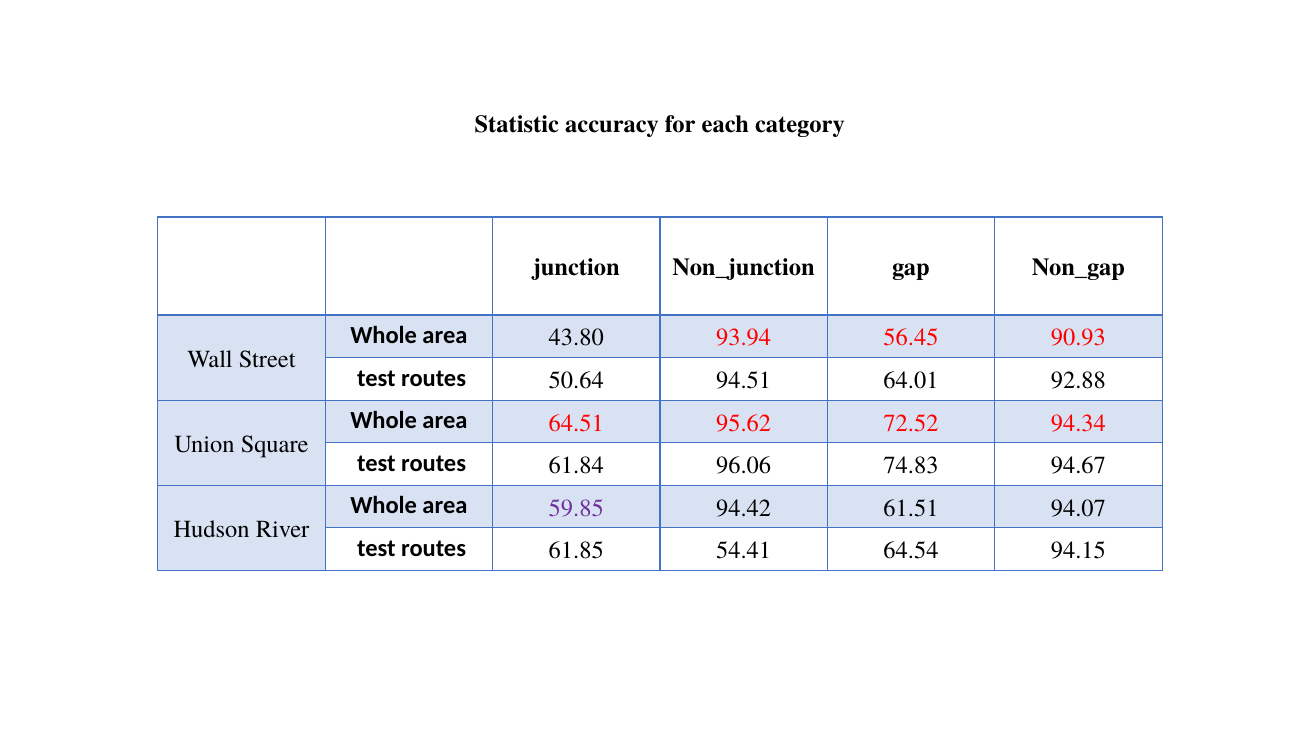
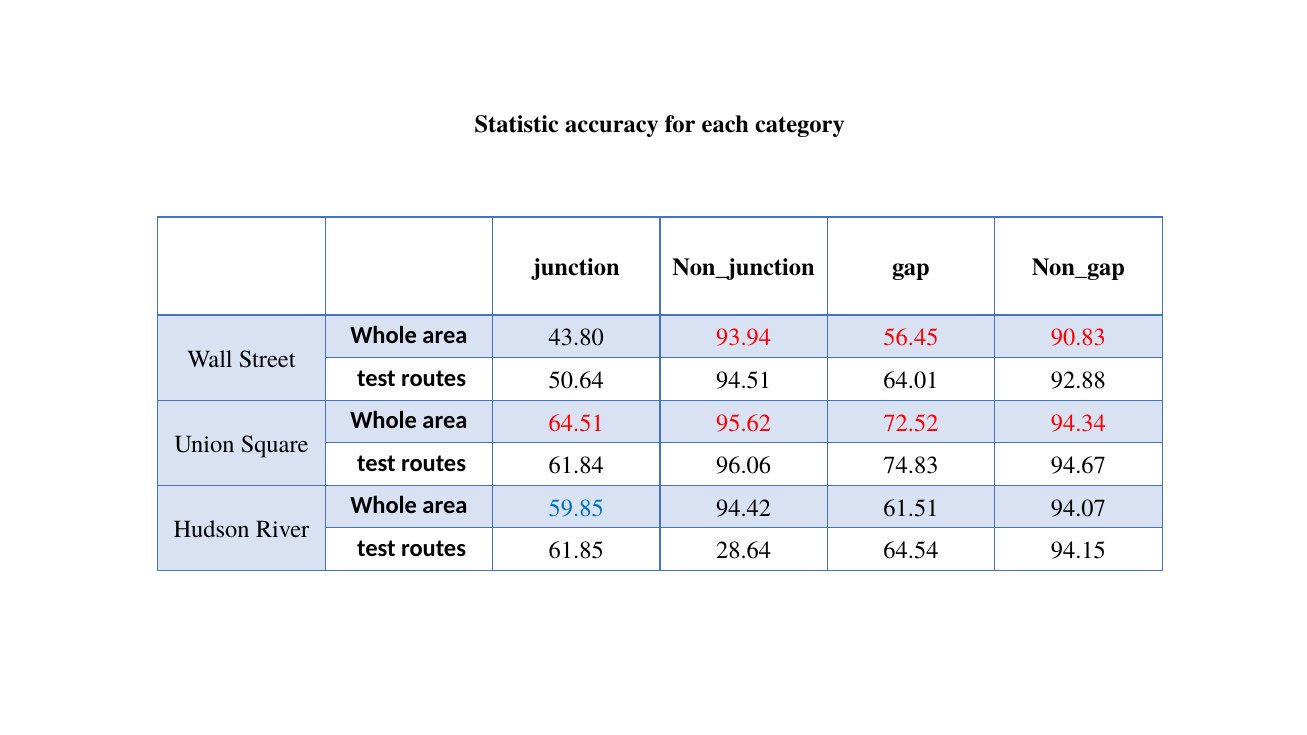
90.93: 90.93 -> 90.83
59.85 colour: purple -> blue
54.41: 54.41 -> 28.64
